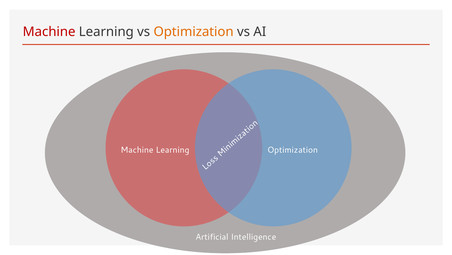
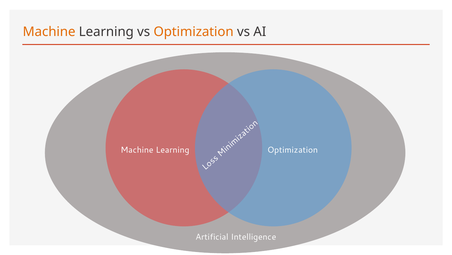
Machine at (49, 32) colour: red -> orange
